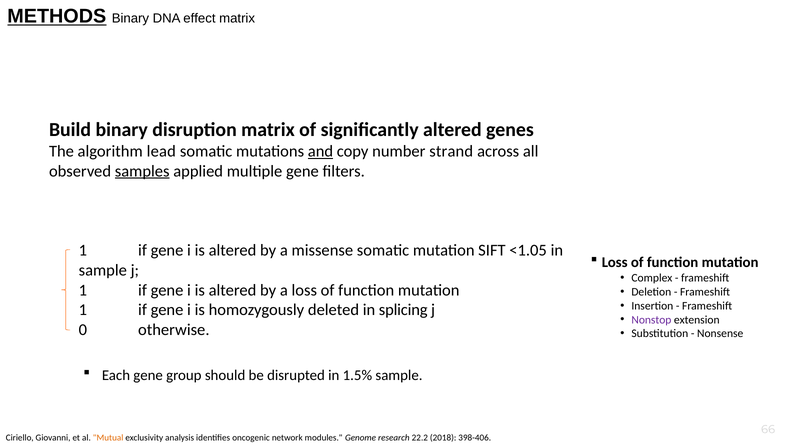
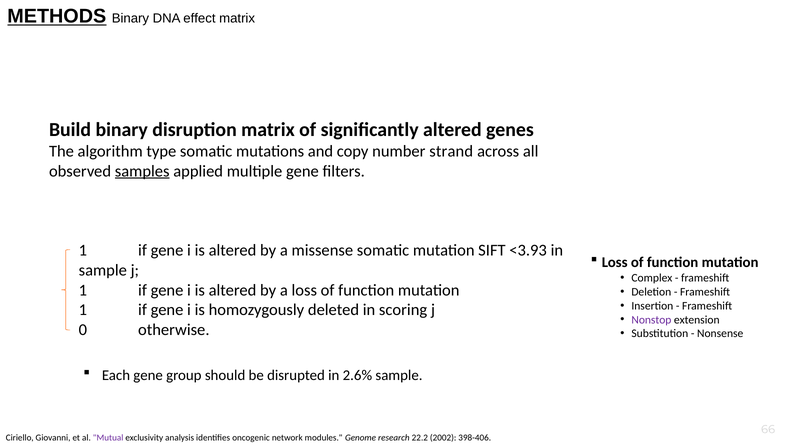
lead: lead -> type
and underline: present -> none
<1.05: <1.05 -> <3.93
splicing: splicing -> scoring
1.5%: 1.5% -> 2.6%
Mutual colour: orange -> purple
2018: 2018 -> 2002
